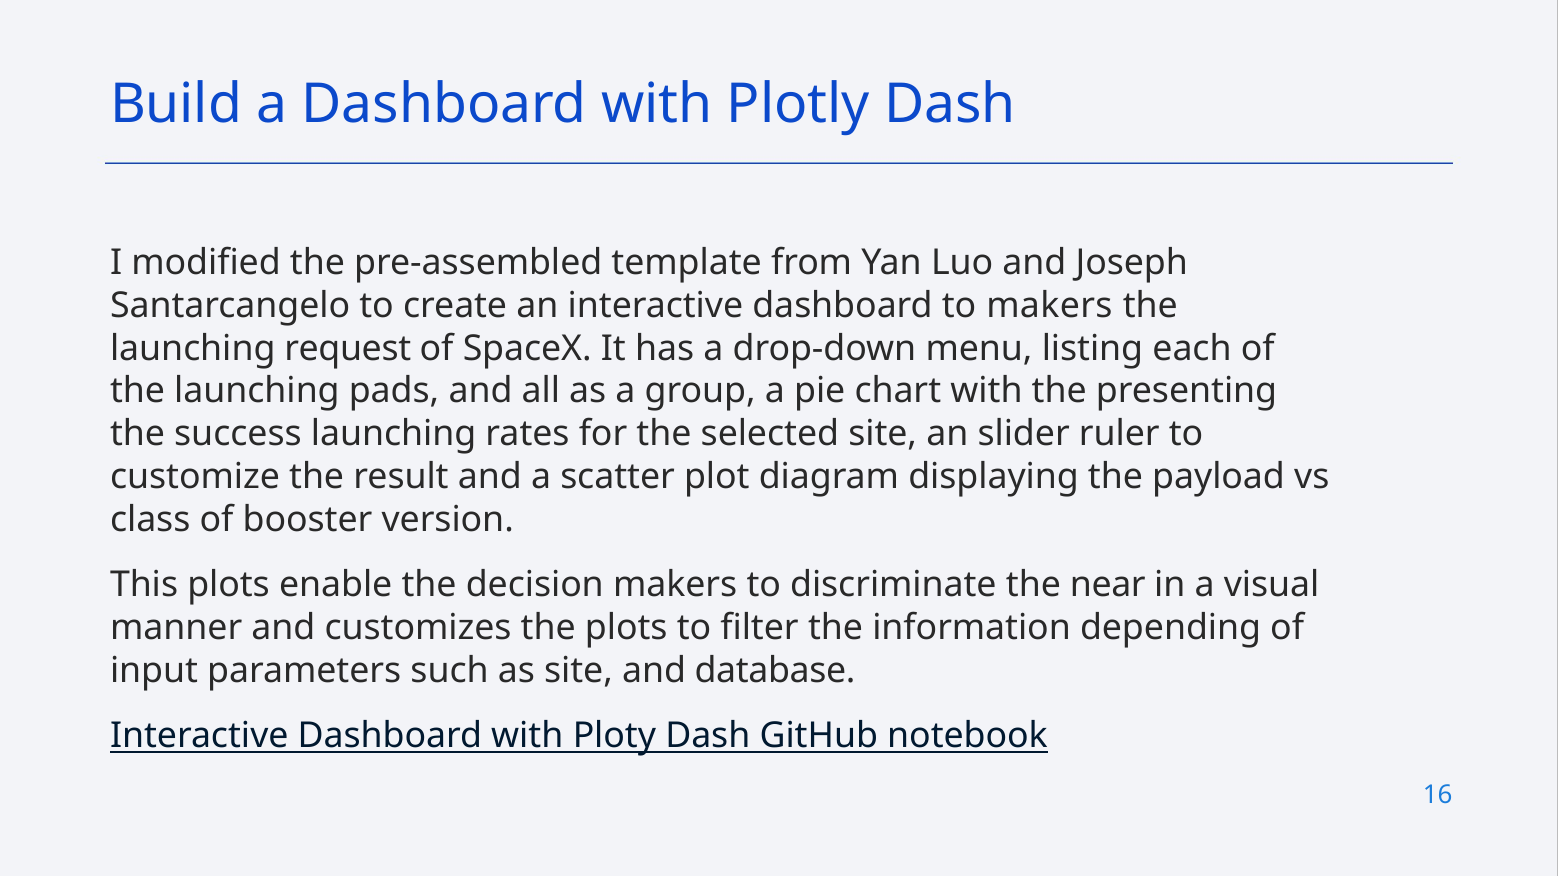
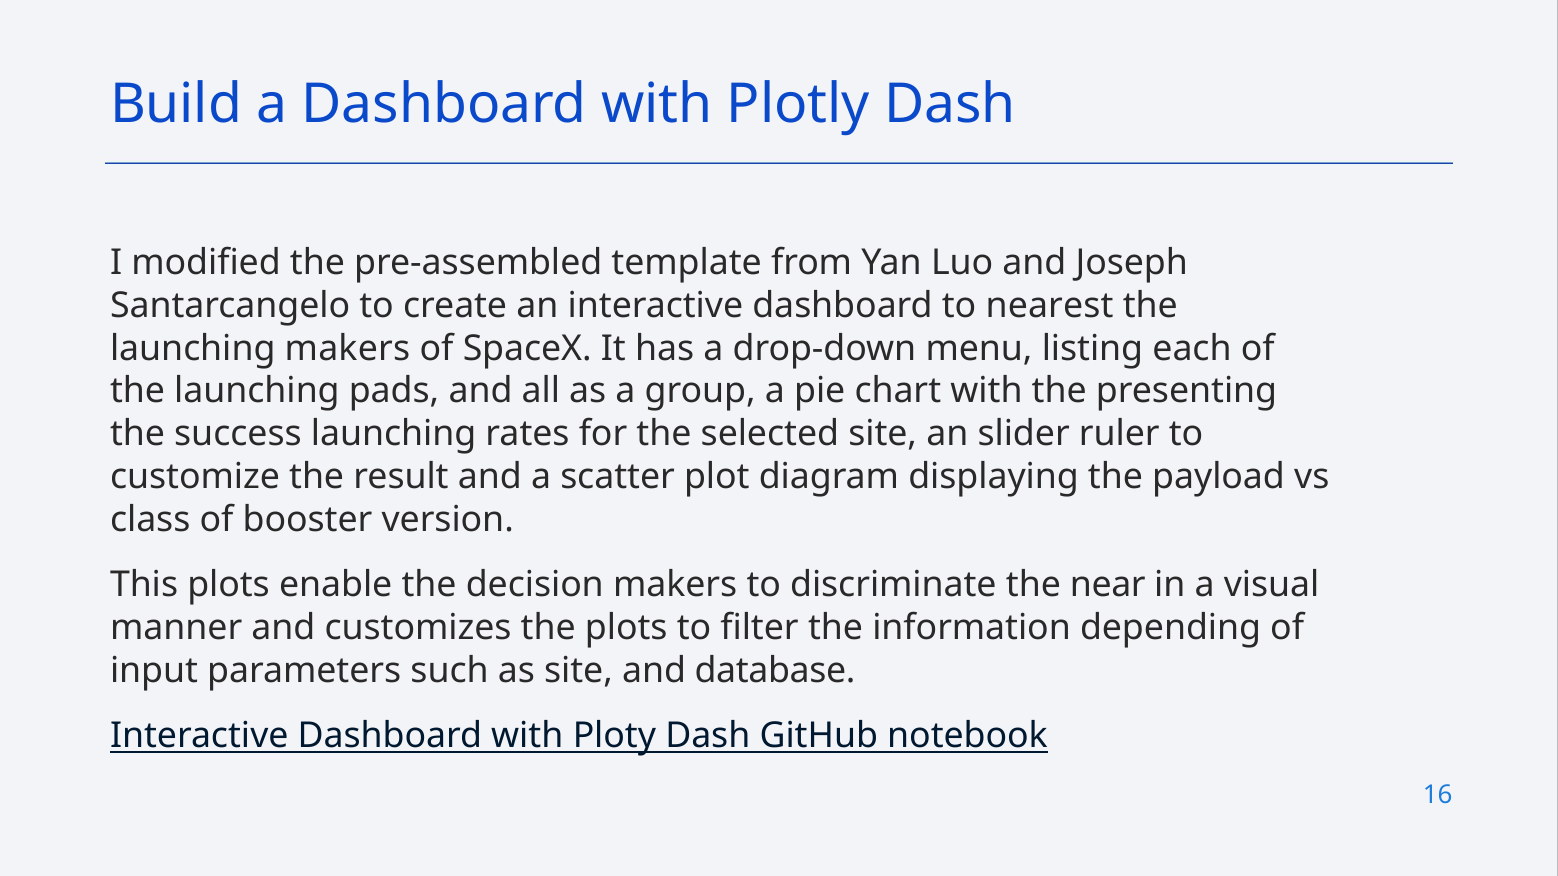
to makers: makers -> nearest
launching request: request -> makers
